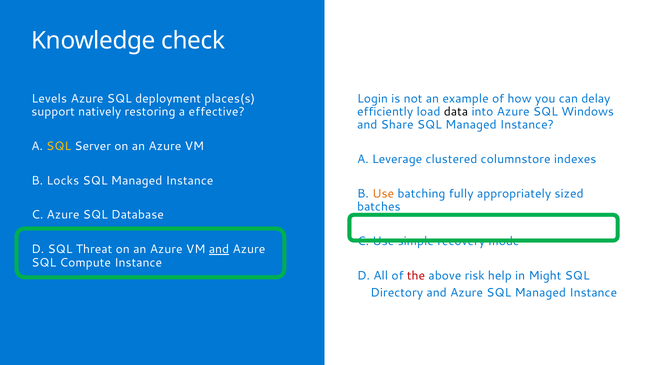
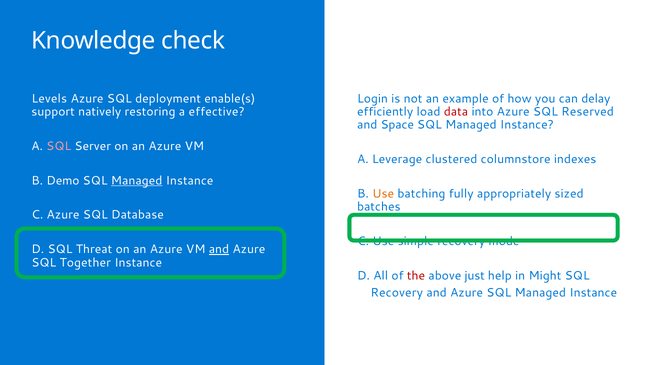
places(s: places(s -> enable(s
data colour: black -> red
Windows: Windows -> Reserved
Share: Share -> Space
SQL at (59, 146) colour: yellow -> pink
Locks: Locks -> Demo
Managed at (137, 181) underline: none -> present
Compute: Compute -> Together
risk: risk -> just
Directory at (397, 293): Directory -> Recovery
